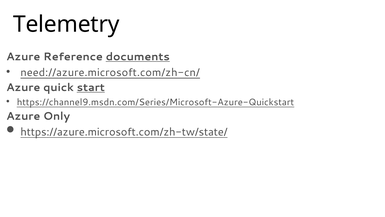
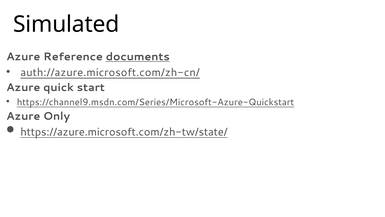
Telemetry: Telemetry -> Simulated
need://azure.microsoft.com/zh-cn/: need://azure.microsoft.com/zh-cn/ -> auth://azure.microsoft.com/zh-cn/
start underline: present -> none
